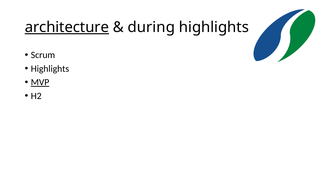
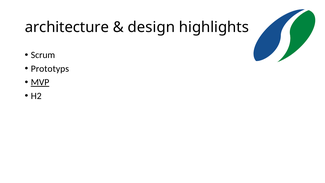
architecture underline: present -> none
during: during -> design
Highlights at (50, 69): Highlights -> Prototyps
